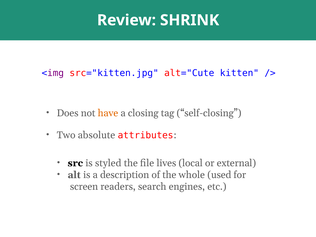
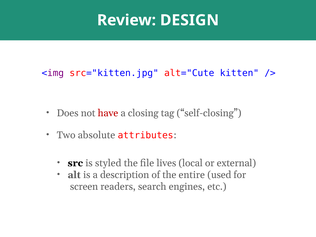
SHRINK: SHRINK -> DESIGN
have colour: orange -> red
whole: whole -> entire
